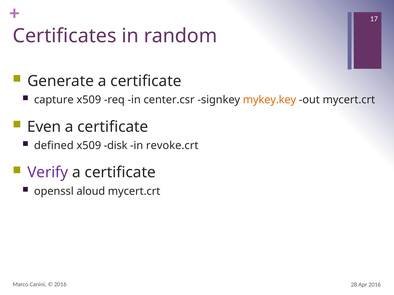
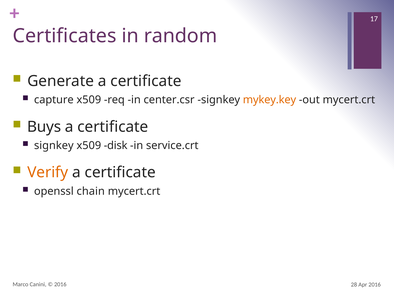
Even: Even -> Buys
defined at (54, 146): defined -> signkey
revoke.crt: revoke.crt -> service.crt
Verify colour: purple -> orange
aloud: aloud -> chain
